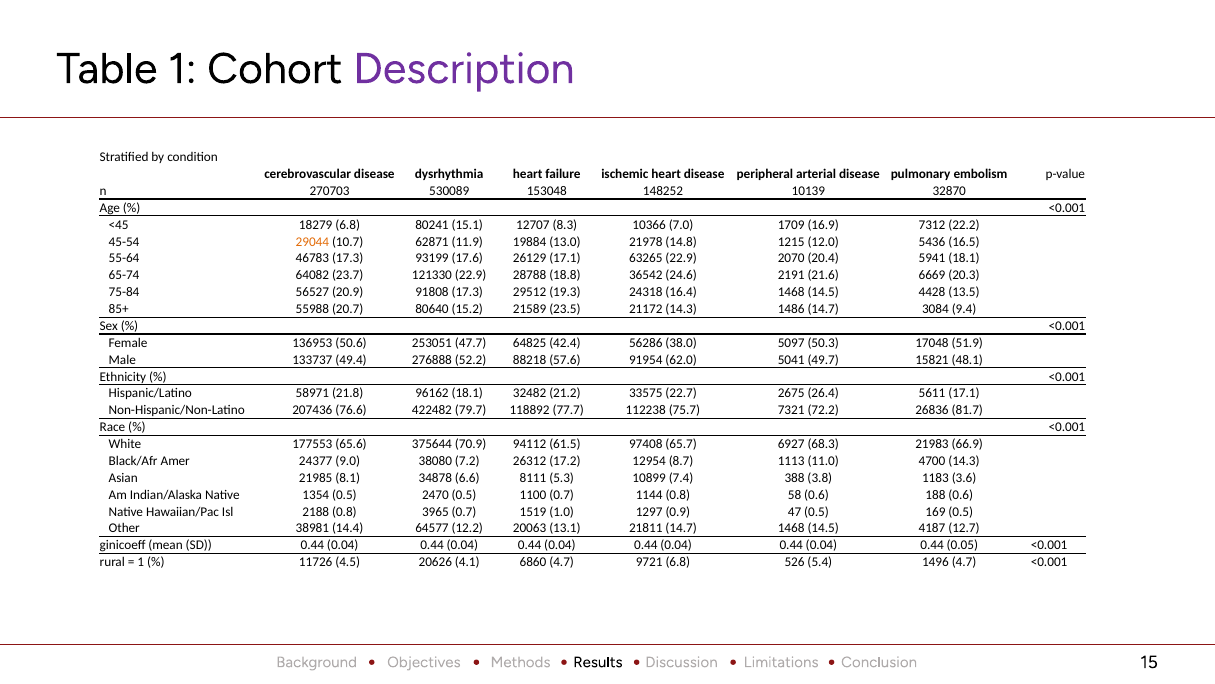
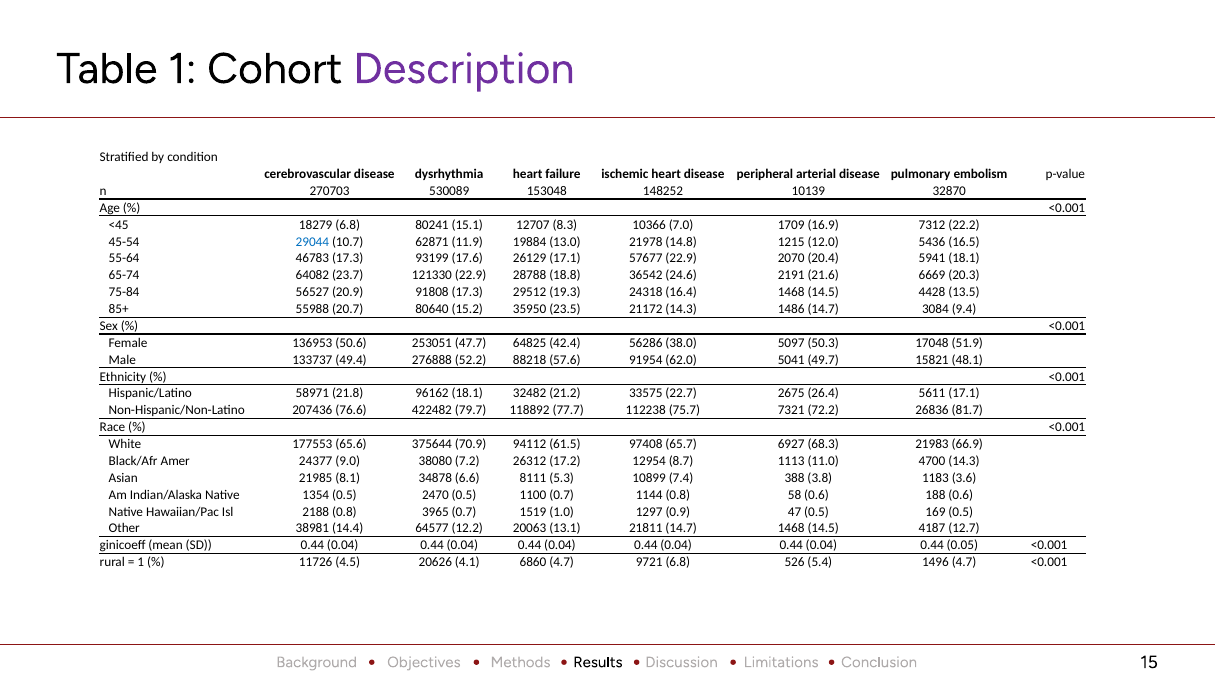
29044 colour: orange -> blue
63265: 63265 -> 57677
21589: 21589 -> 35950
